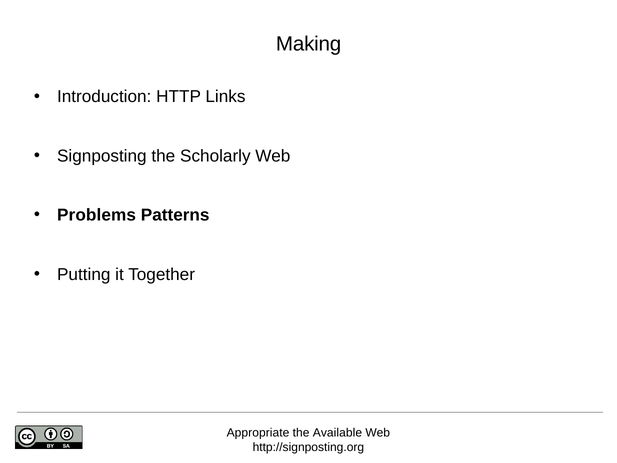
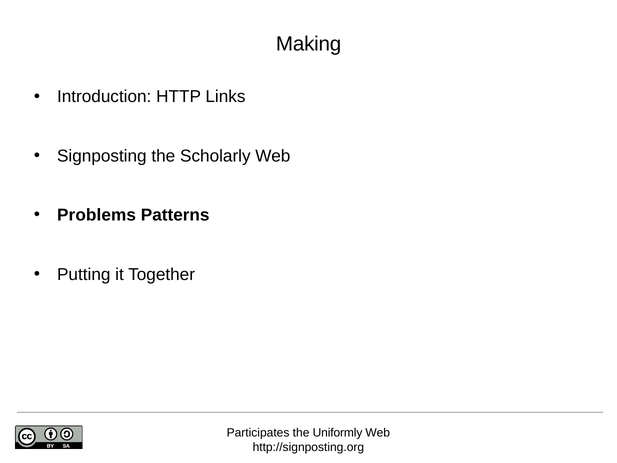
Appropriate: Appropriate -> Participates
Available: Available -> Uniformly
